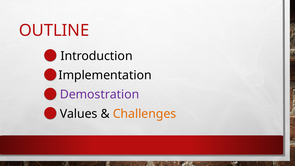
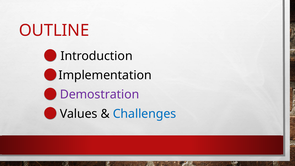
Challenges colour: orange -> blue
